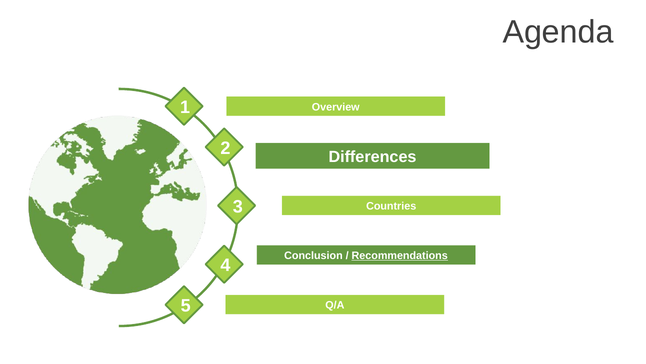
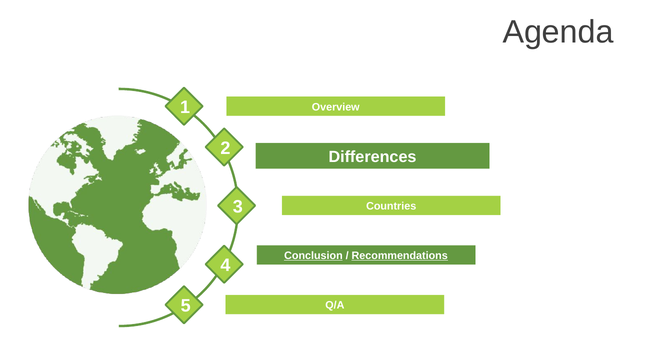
Conclusion underline: none -> present
